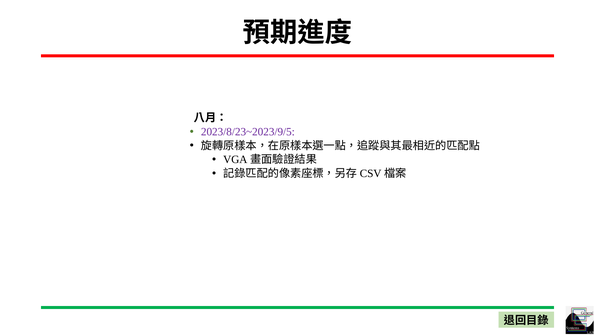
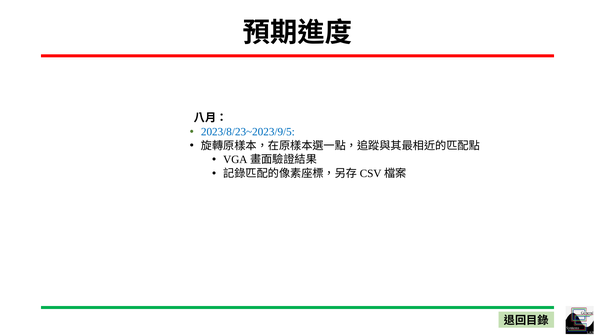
2023/8/23~2023/9/5 colour: purple -> blue
